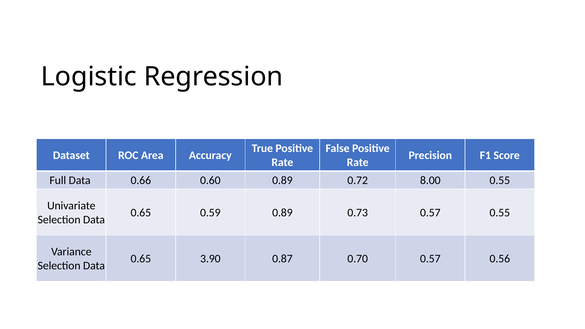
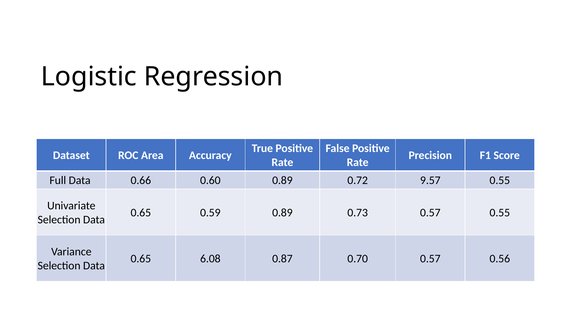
8.00: 8.00 -> 9.57
3.90: 3.90 -> 6.08
